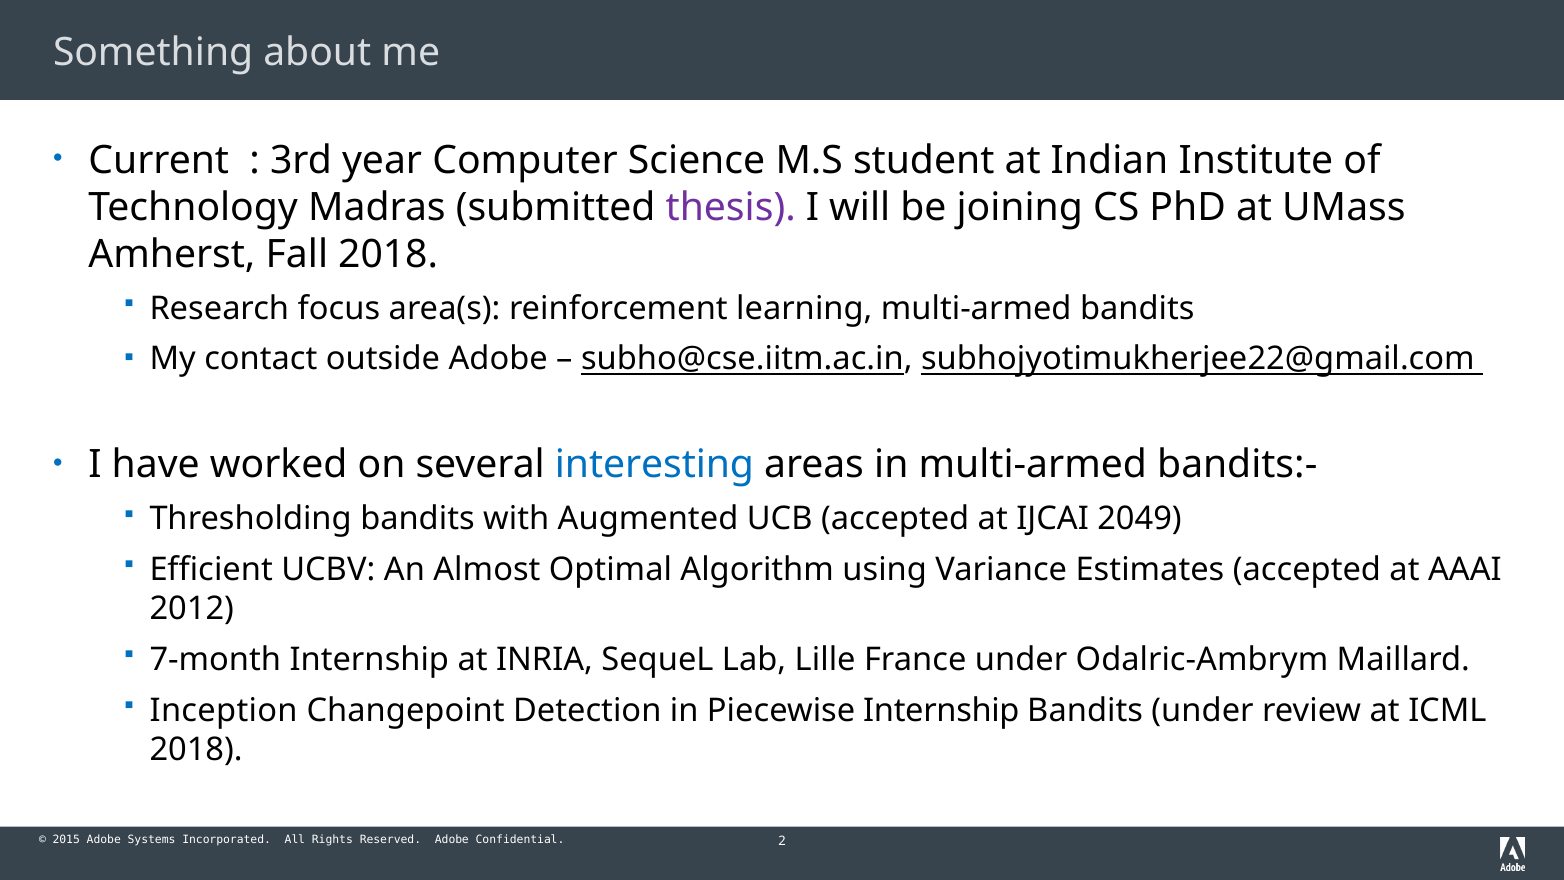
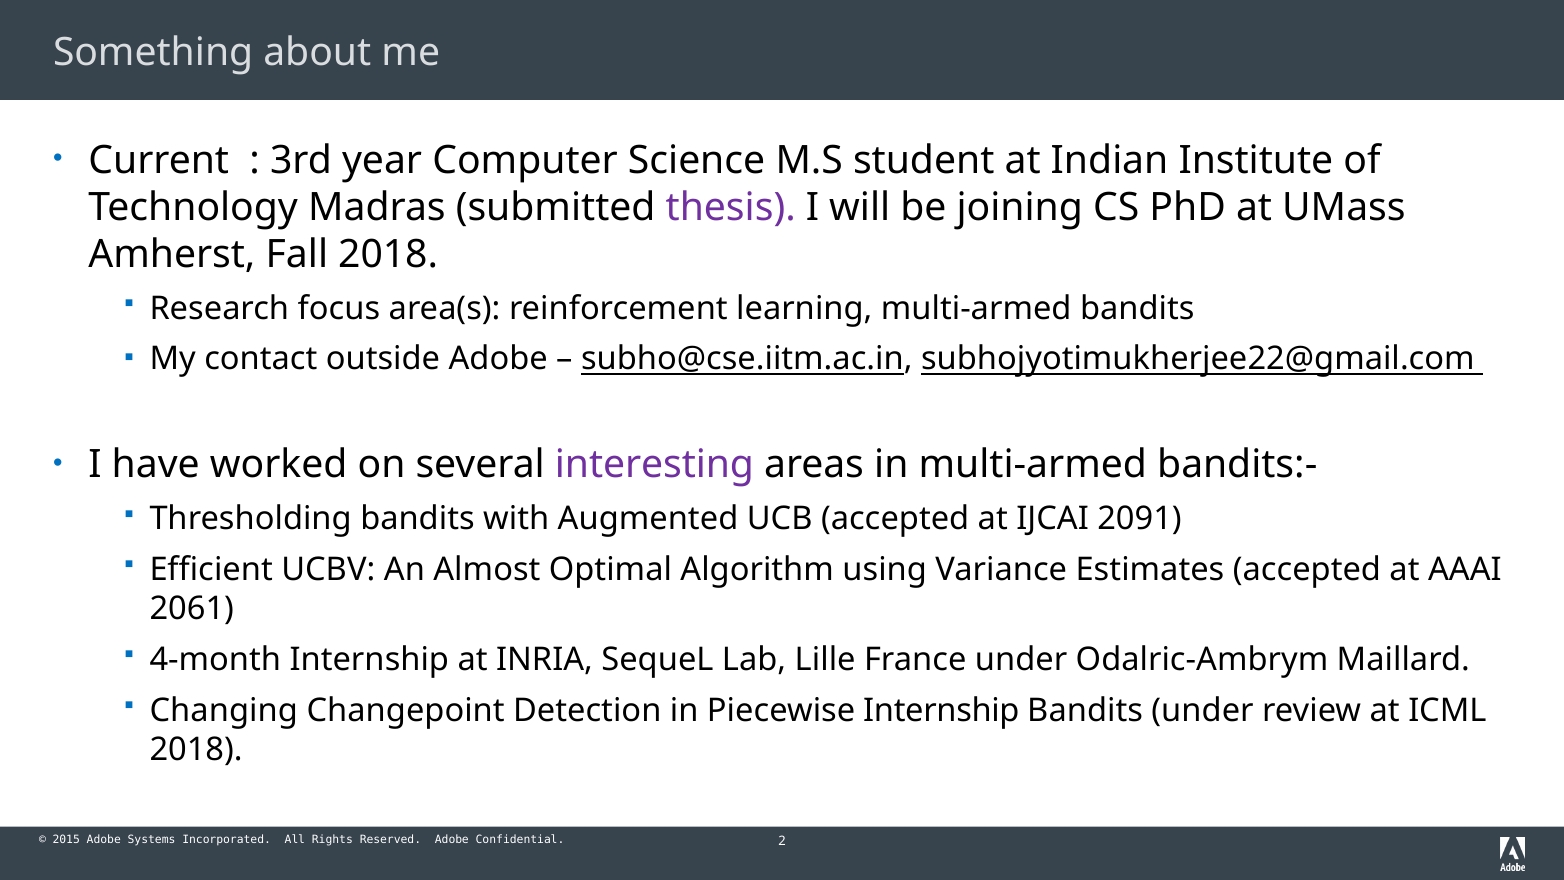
interesting colour: blue -> purple
2049: 2049 -> 2091
2012: 2012 -> 2061
7-month: 7-month -> 4-month
Inception: Inception -> Changing
